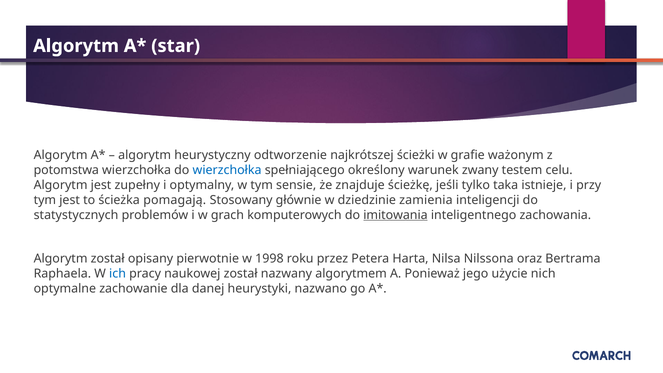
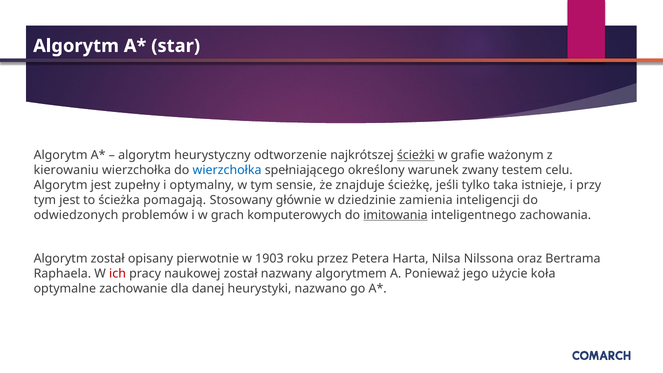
ścieżki underline: none -> present
potomstwa: potomstwa -> kierowaniu
statystycznych: statystycznych -> odwiedzonych
1998: 1998 -> 1903
ich colour: blue -> red
nich: nich -> koła
